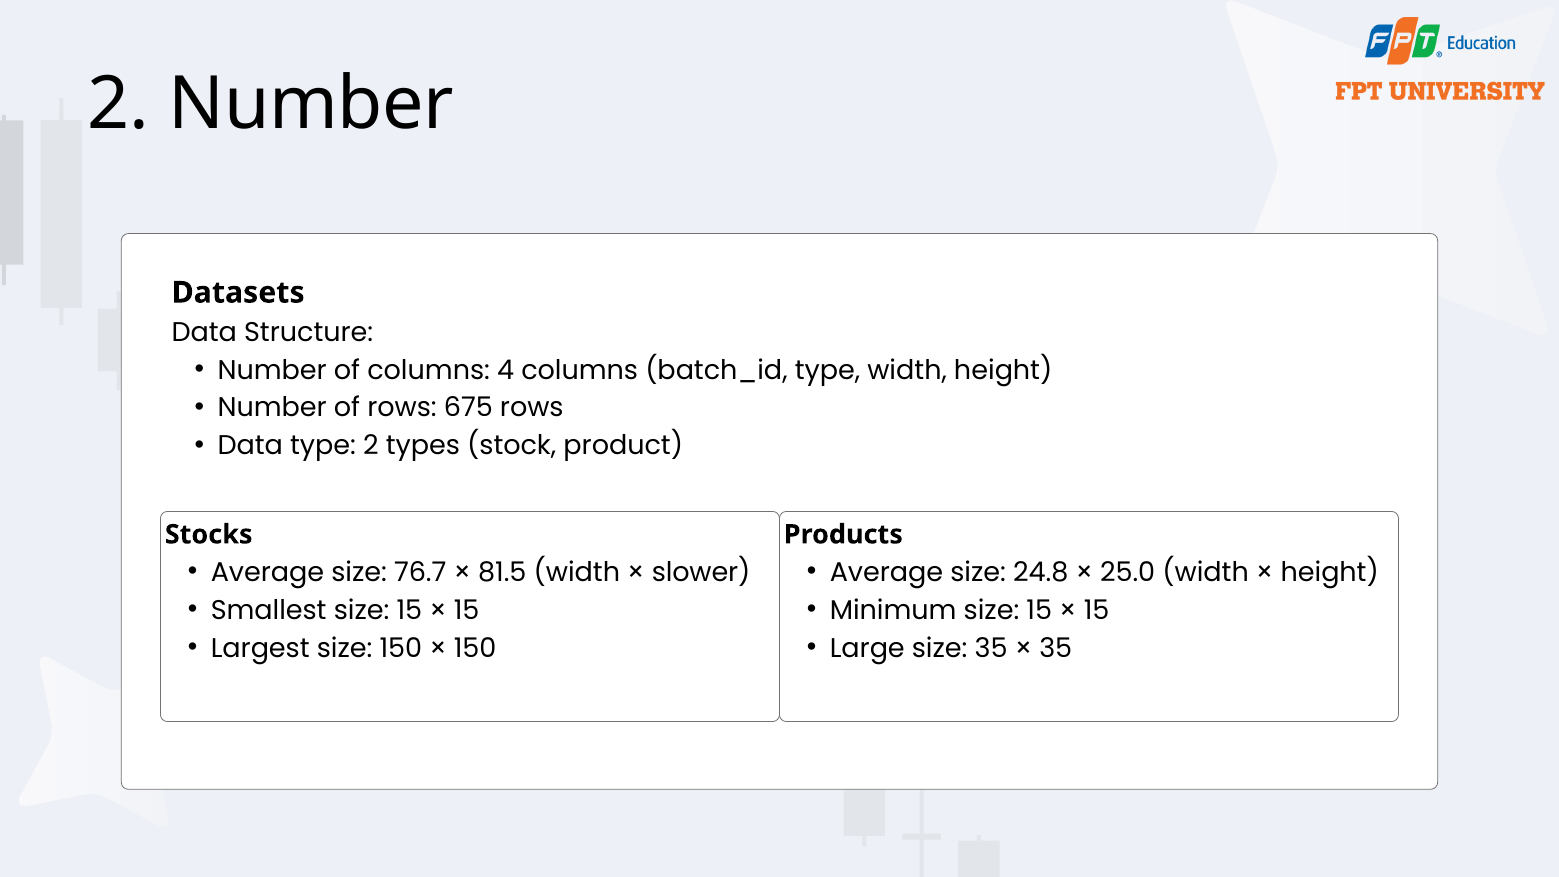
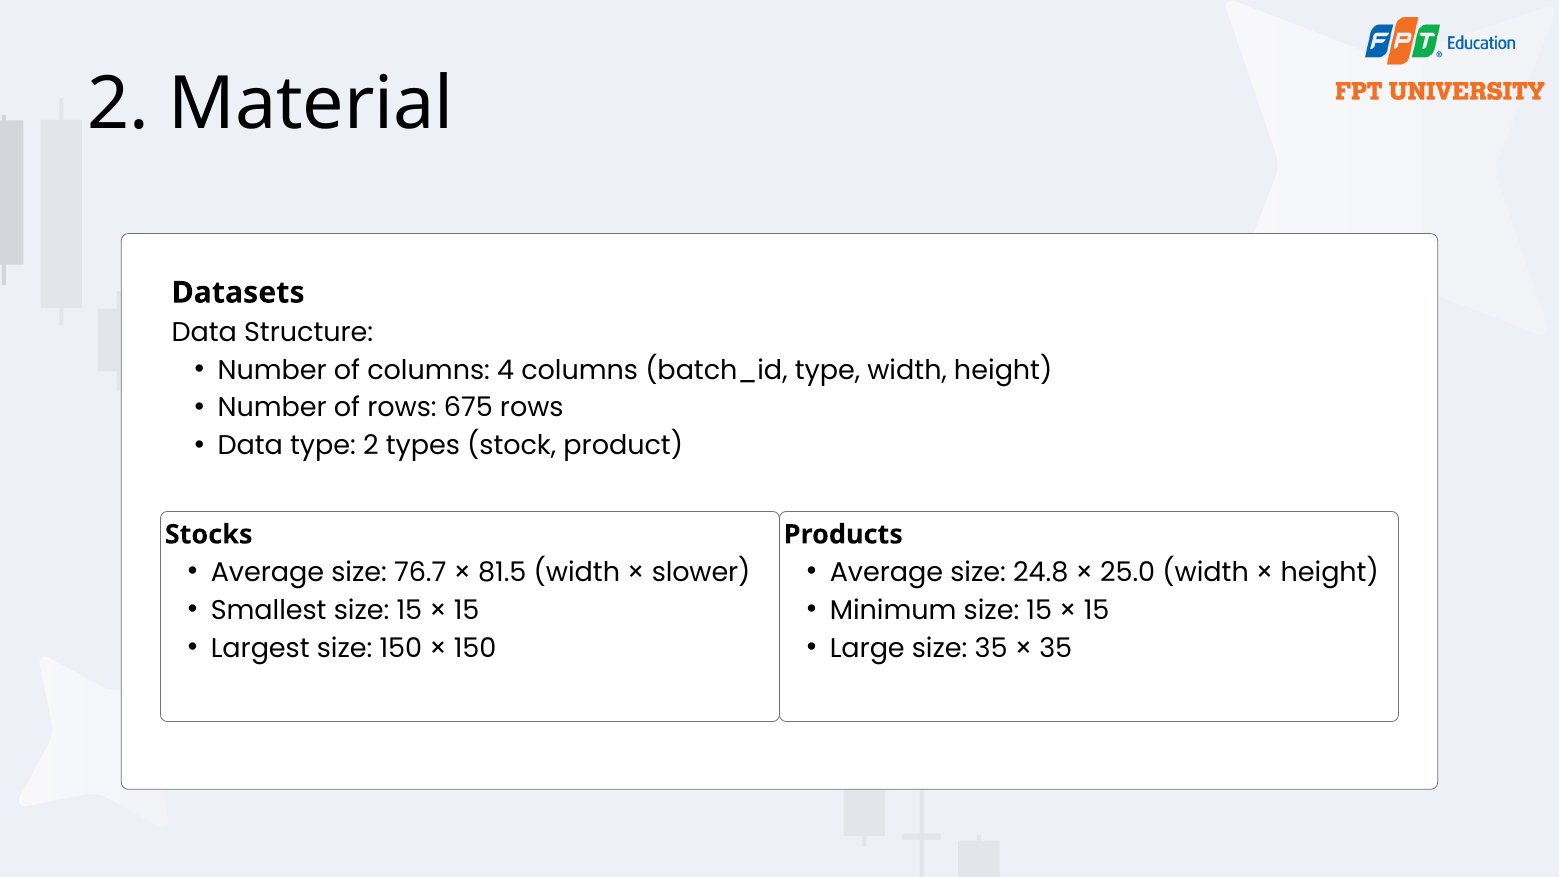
2 Number: Number -> Material
